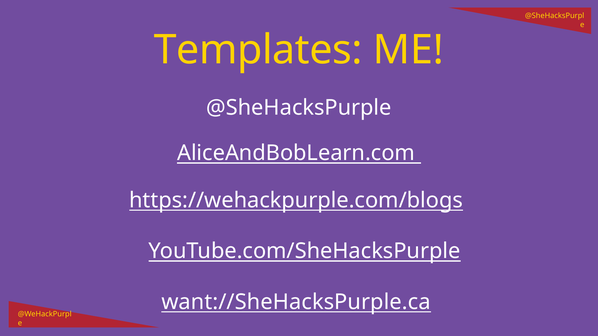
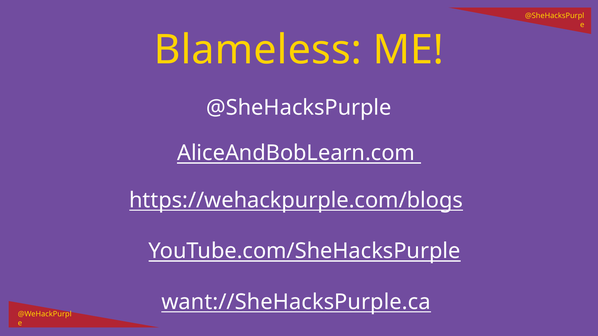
Templates: Templates -> Blameless
